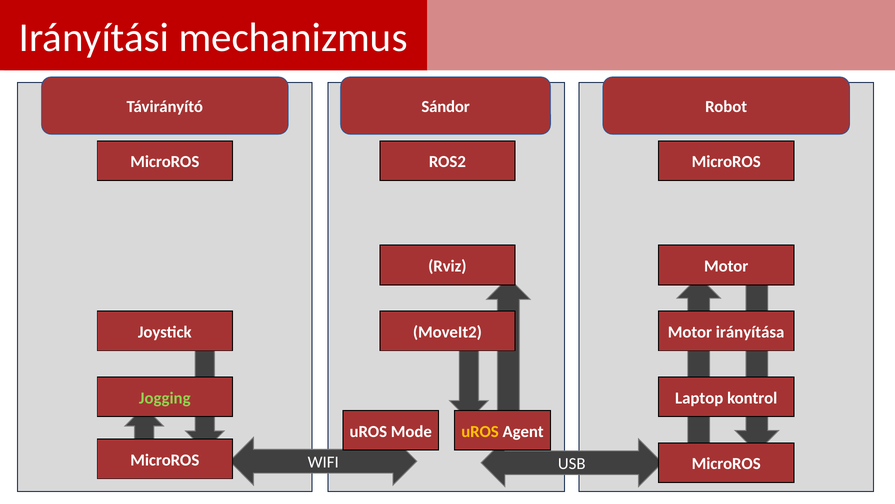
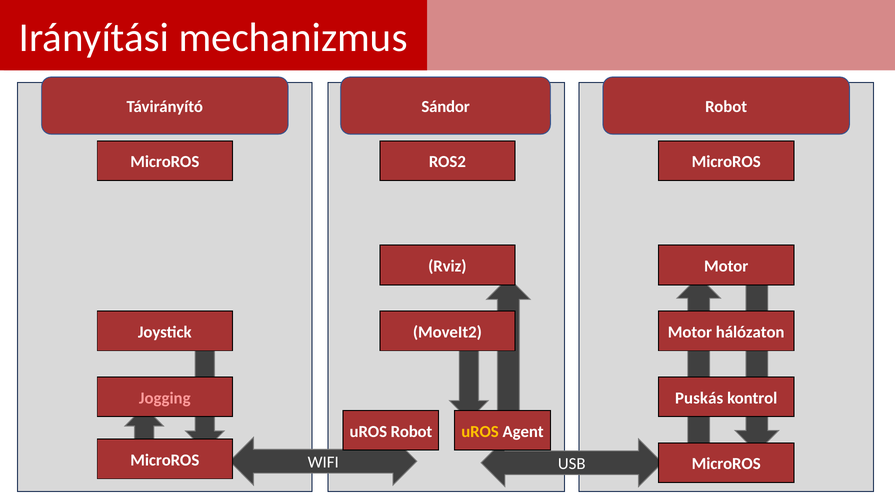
irányítása: irányítása -> hálózaton
Jogging colour: light green -> pink
Laptop: Laptop -> Puskás
uROS Mode: Mode -> Robot
